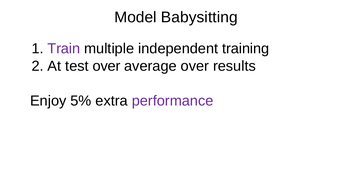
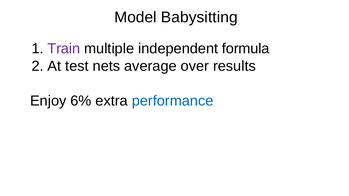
training: training -> formula
test over: over -> nets
5%: 5% -> 6%
performance colour: purple -> blue
